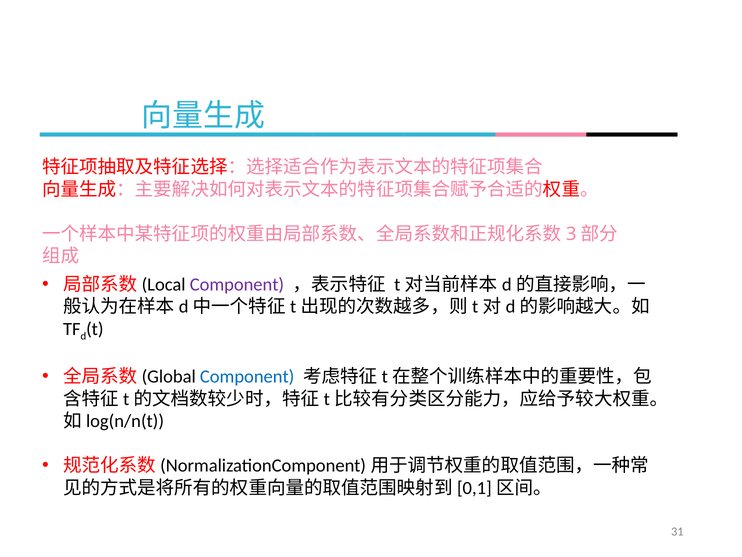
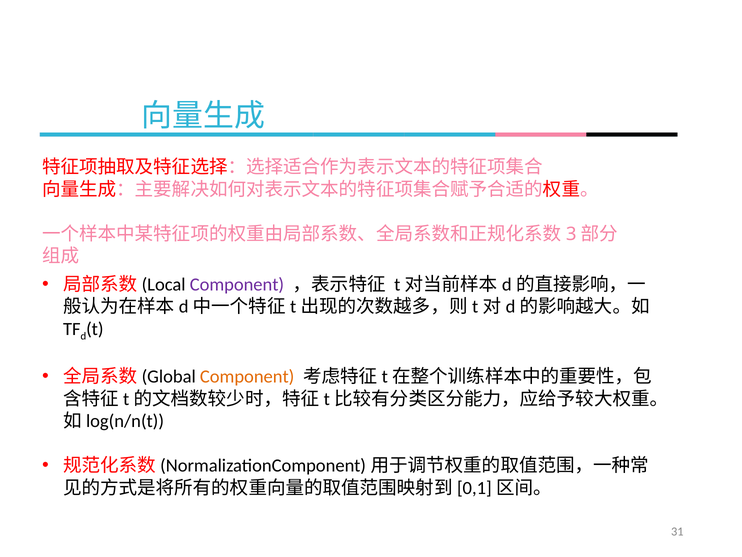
Component at (247, 376) colour: blue -> orange
